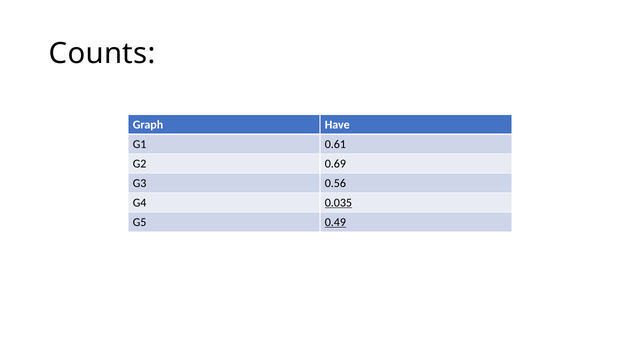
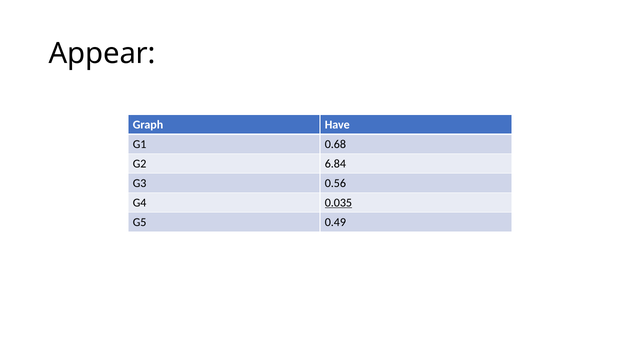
Counts: Counts -> Appear
0.61: 0.61 -> 0.68
0.69: 0.69 -> 6.84
0.49 underline: present -> none
